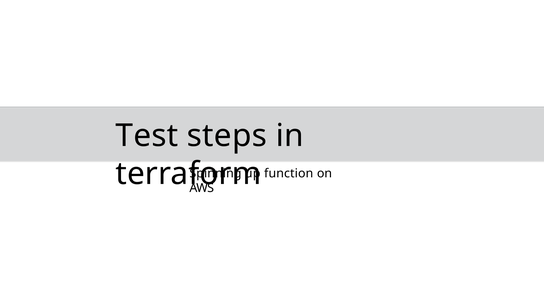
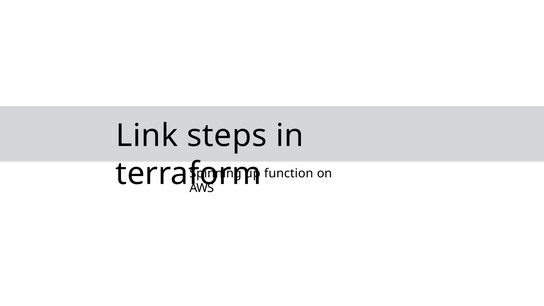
Test: Test -> Link
